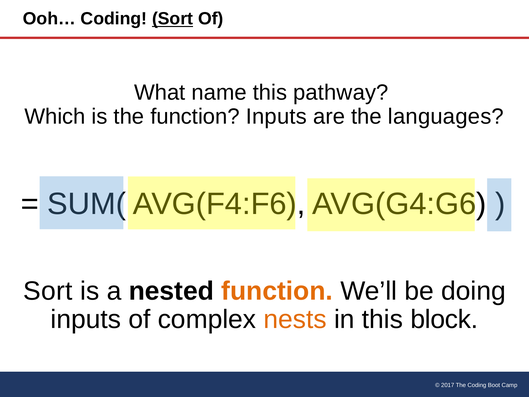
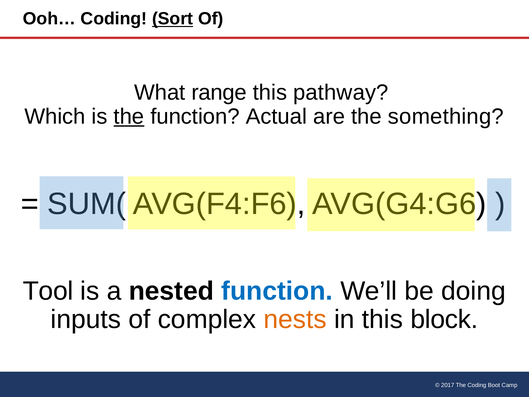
name: name -> range
the at (129, 116) underline: none -> present
function Inputs: Inputs -> Actual
languages: languages -> something
Sort at (48, 291): Sort -> Tool
function at (277, 291) colour: orange -> blue
